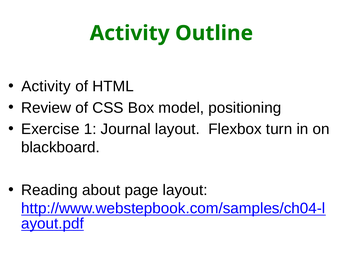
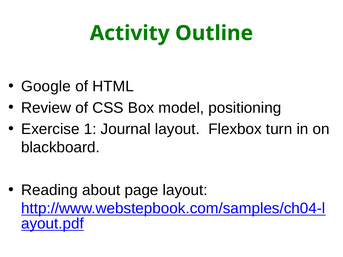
Activity at (46, 86): Activity -> Google
